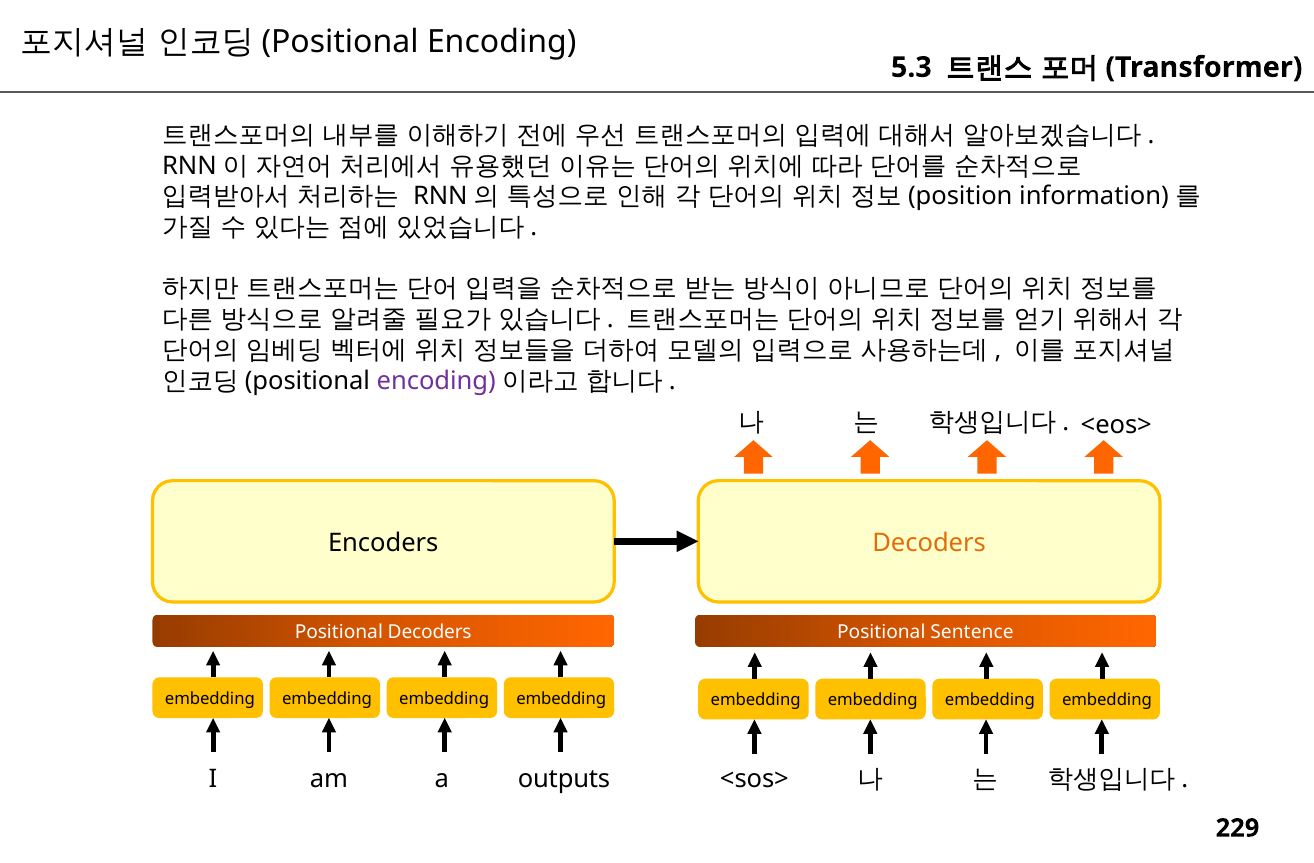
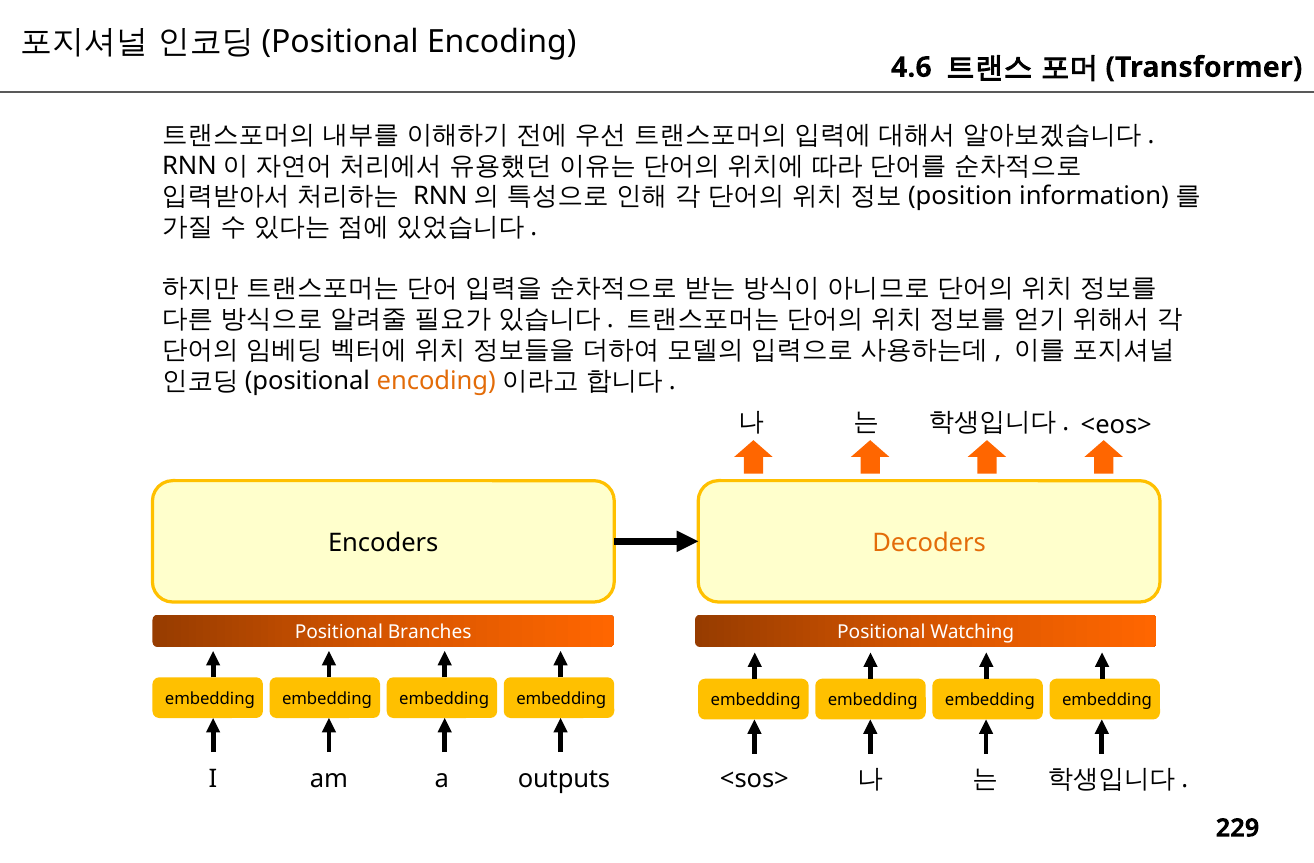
5.3: 5.3 -> 4.6
encoding at (436, 381) colour: purple -> orange
Positional Decoders: Decoders -> Branches
Sentence: Sentence -> Watching
